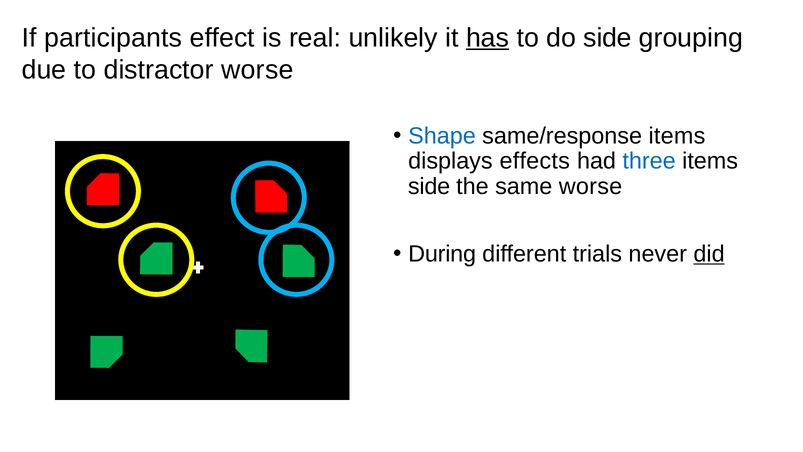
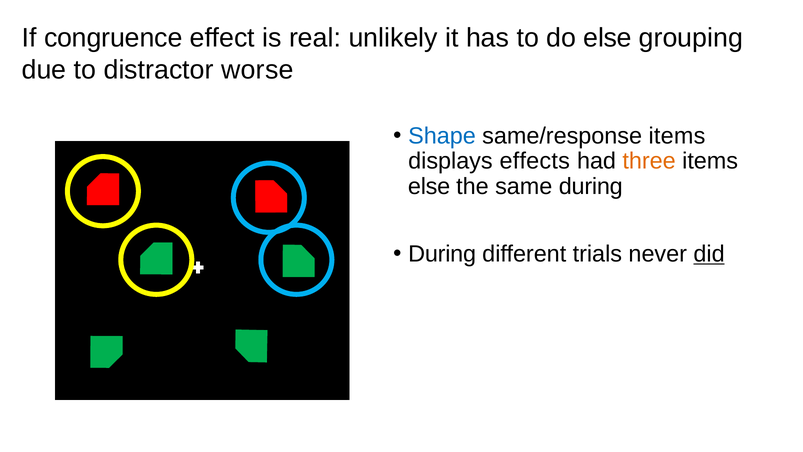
participants: participants -> congruence
has underline: present -> none
do side: side -> else
three colour: blue -> orange
side at (429, 186): side -> else
same worse: worse -> during
